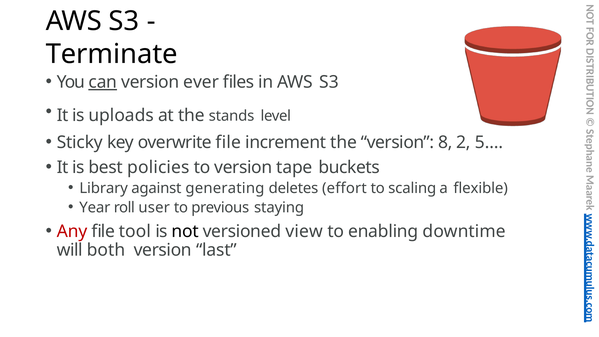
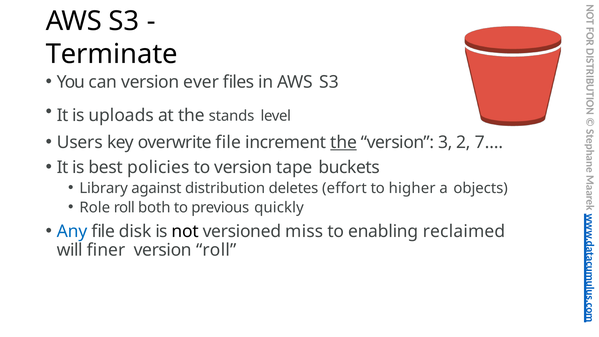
can underline: present -> none
Sticky: Sticky -> Users
the at (344, 142) underline: none -> present
8: 8 -> 3
5…: 5… -> 7…
generating: generating -> distribution
scaling: scaling -> higher
flexible: flexible -> objects
Year: Year -> Role
user: user -> both
staying: staying -> quickly
Any colour: red -> blue
tool: tool -> disk
view: view -> miss
downtime: downtime -> reclaimed
both: both -> finer
version last: last -> roll
